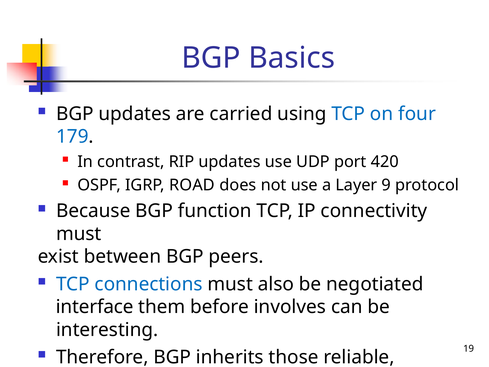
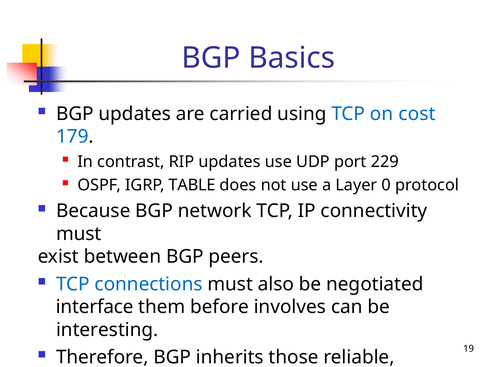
four: four -> cost
420: 420 -> 229
ROAD: ROAD -> TABLE
9: 9 -> 0
function: function -> network
